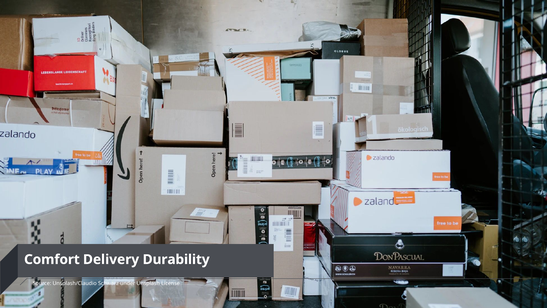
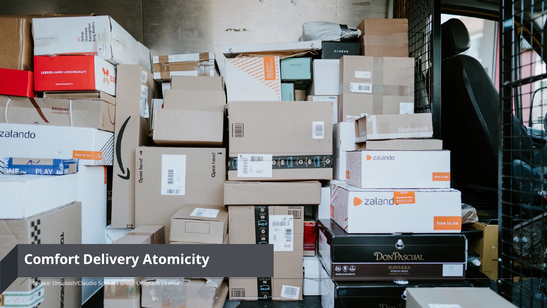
Durability: Durability -> Atomicity
